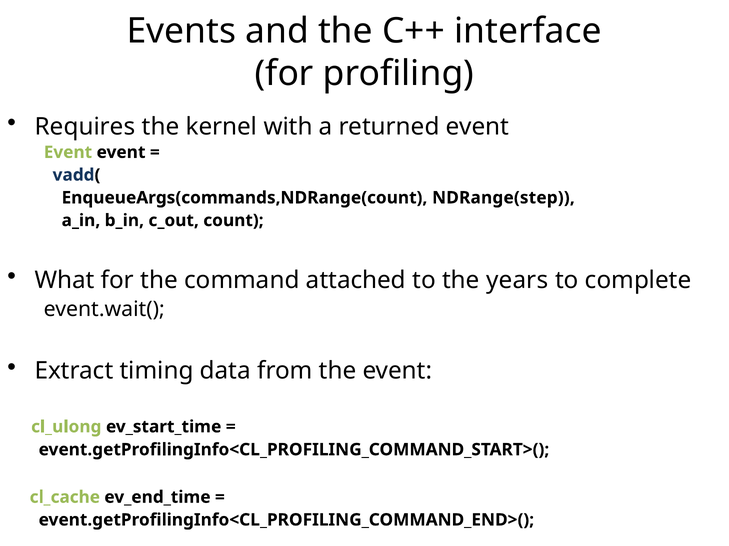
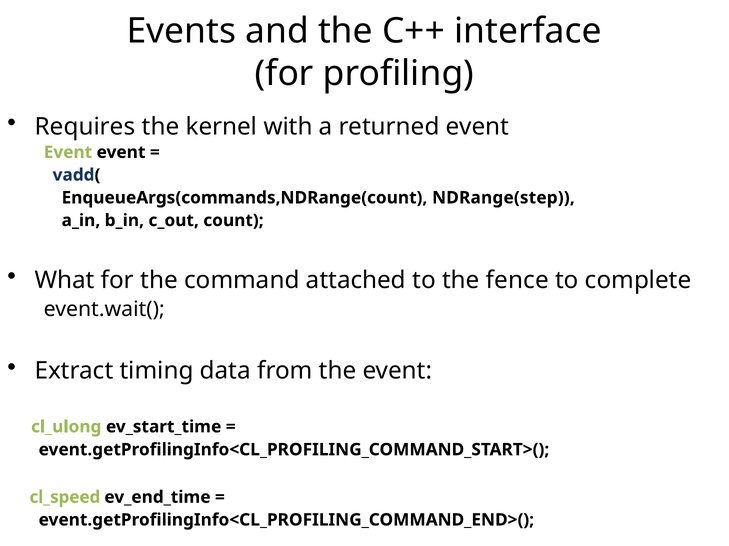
years: years -> fence
cl_cache: cl_cache -> cl_speed
